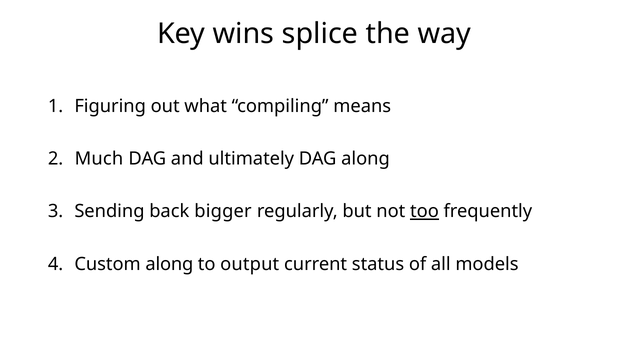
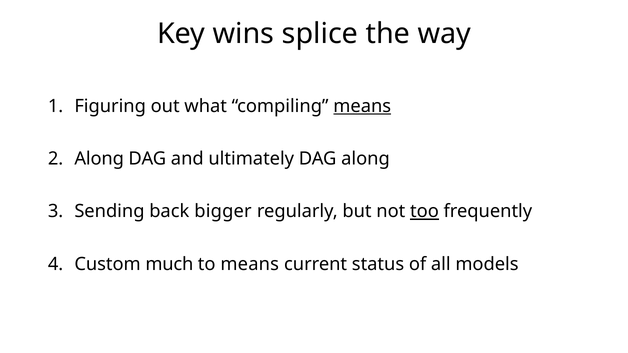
means at (362, 106) underline: none -> present
Much at (99, 159): Much -> Along
Custom along: along -> much
to output: output -> means
